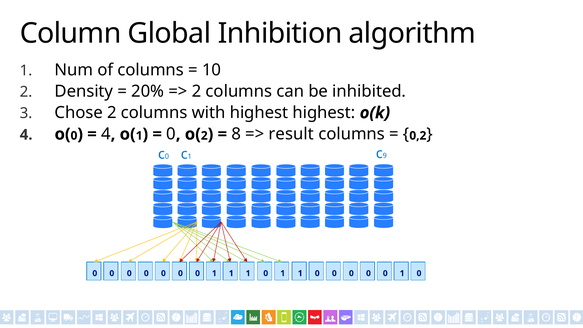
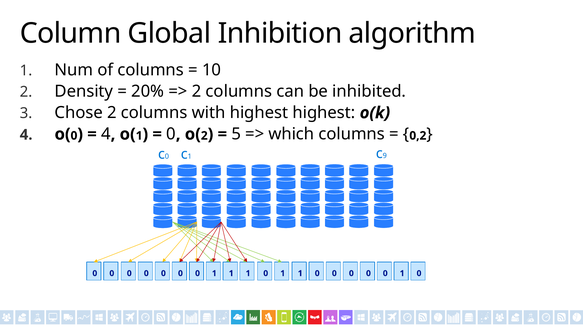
8: 8 -> 5
result: result -> which
